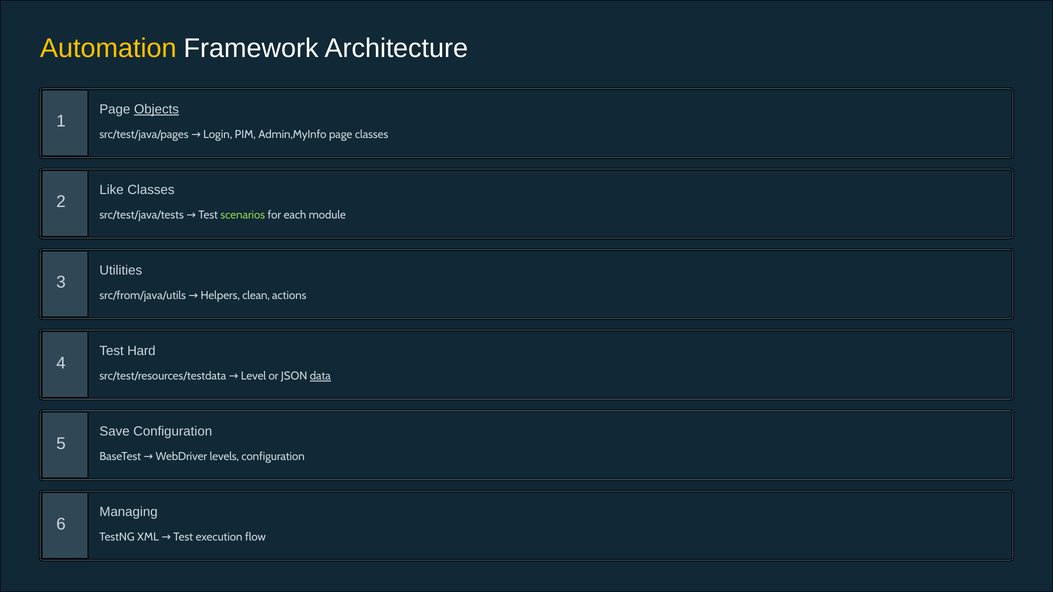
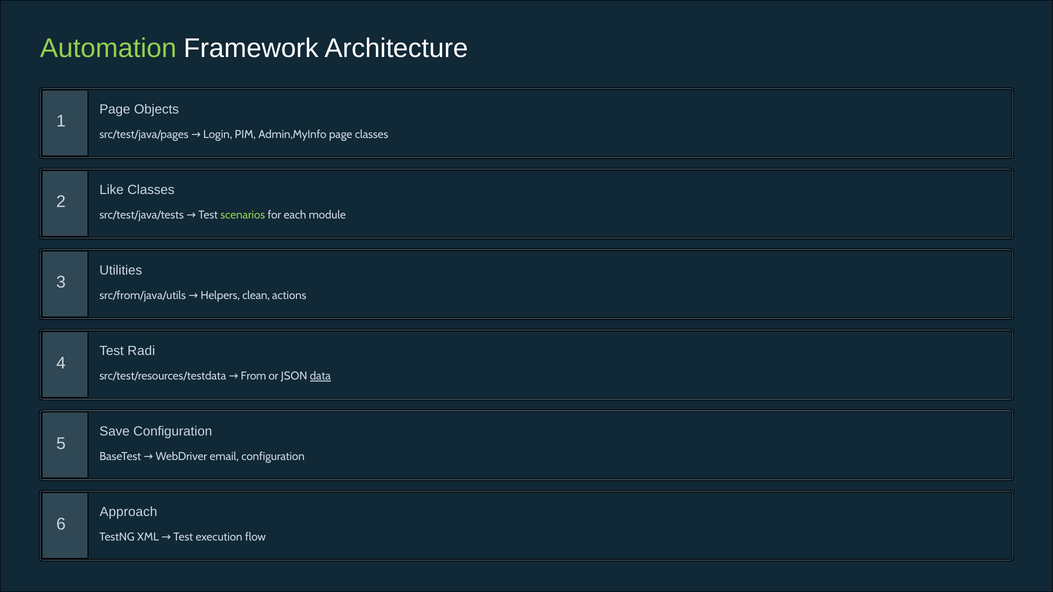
Automation colour: yellow -> light green
Objects underline: present -> none
Hard: Hard -> Radi
Level: Level -> From
levels: levels -> email
Managing: Managing -> Approach
